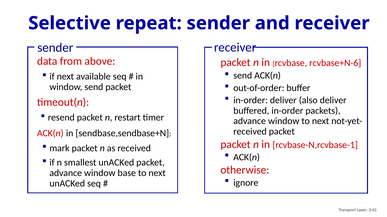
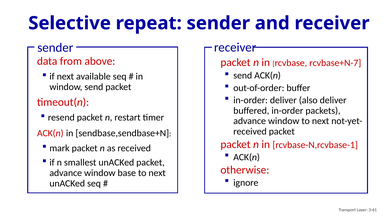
rcvbase+N-6: rcvbase+N-6 -> rcvbase+N-7
